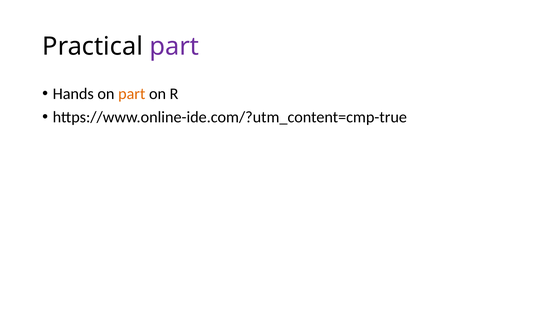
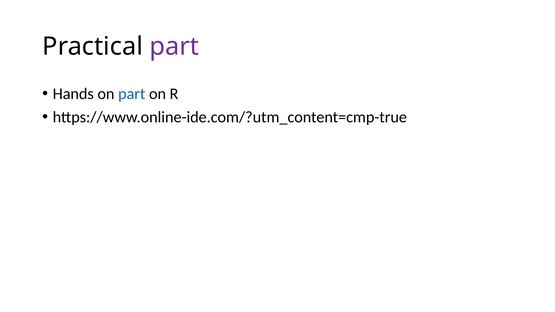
part at (132, 94) colour: orange -> blue
